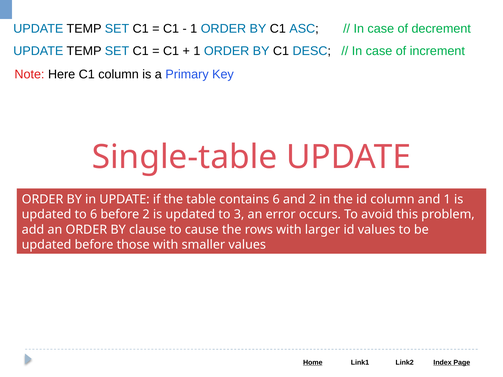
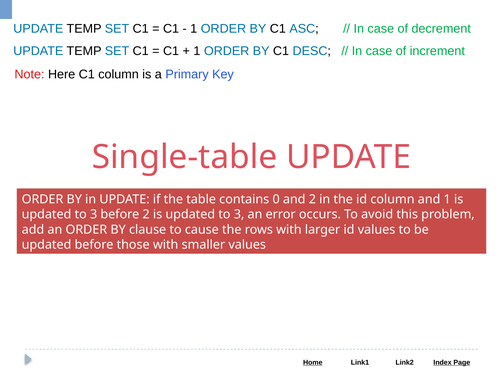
contains 6: 6 -> 0
6 at (94, 215): 6 -> 3
